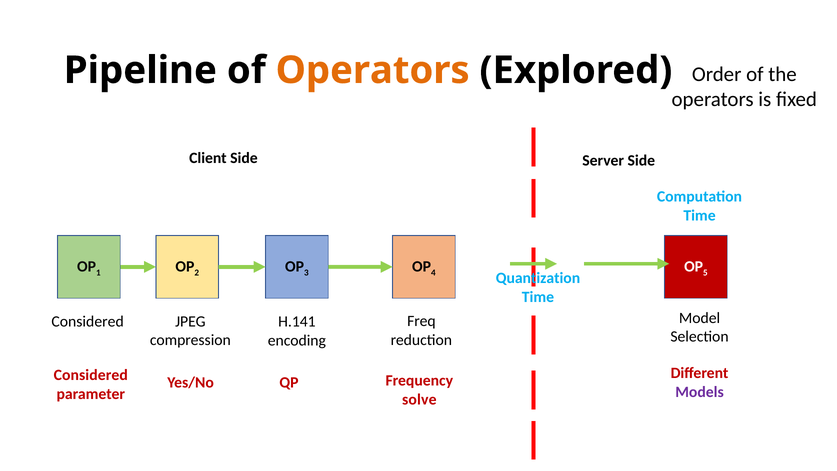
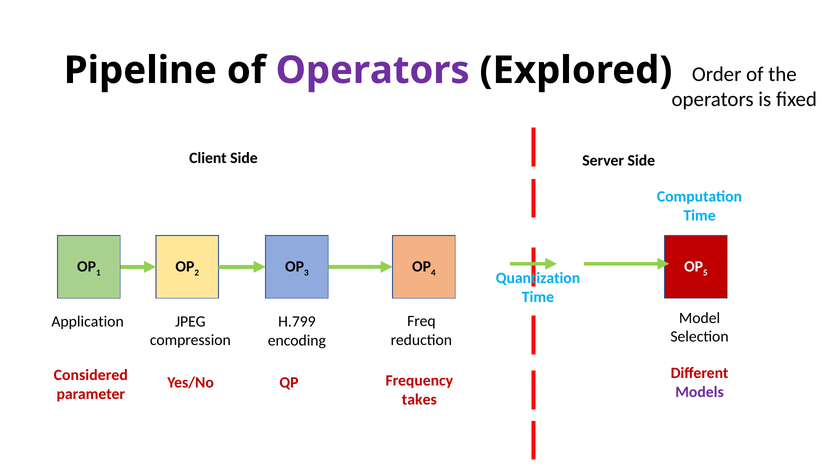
Operators at (373, 70) colour: orange -> purple
Considered at (88, 321): Considered -> Application
H.141: H.141 -> H.799
solve: solve -> takes
